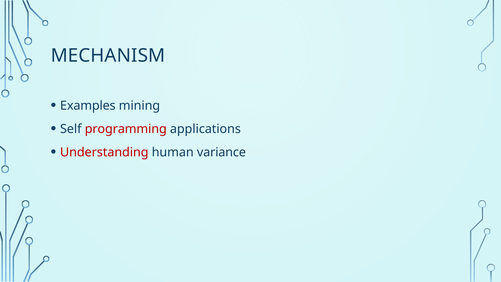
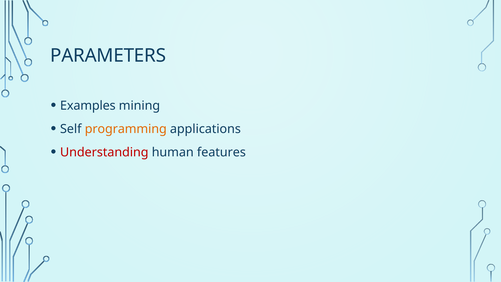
MECHANISM: MECHANISM -> PARAMETERS
programming colour: red -> orange
variance: variance -> features
